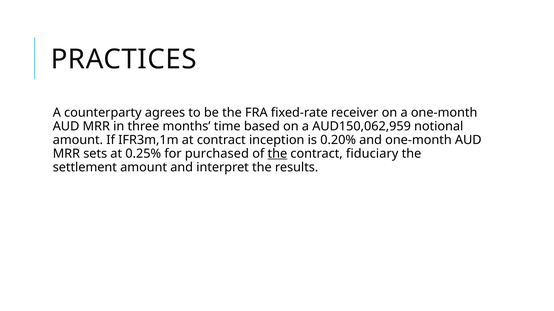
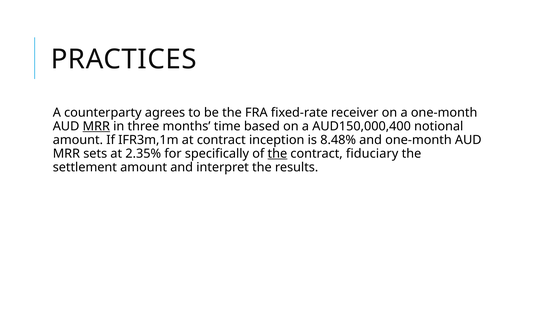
MRR at (96, 126) underline: none -> present
AUD150,062,959: AUD150,062,959 -> AUD150,000,400
0.20%: 0.20% -> 8.48%
0.25%: 0.25% -> 2.35%
purchased: purchased -> specifically
